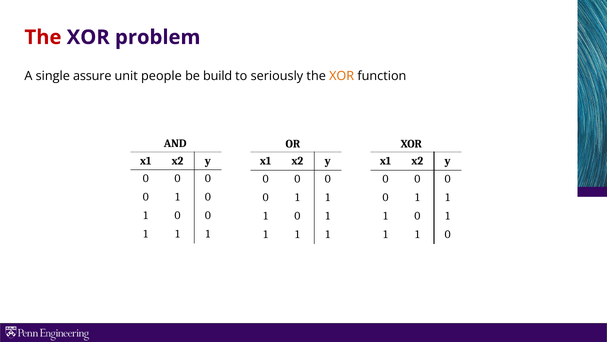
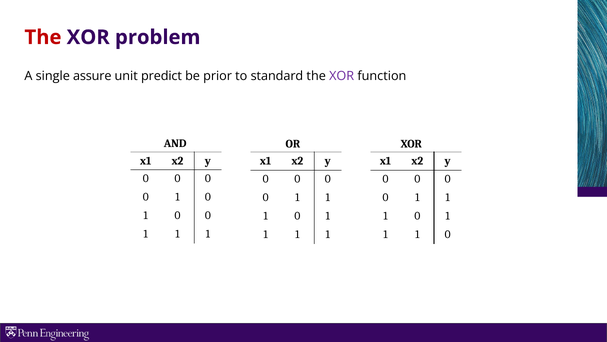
people: people -> predict
build: build -> prior
seriously: seriously -> standard
XOR at (342, 76) colour: orange -> purple
